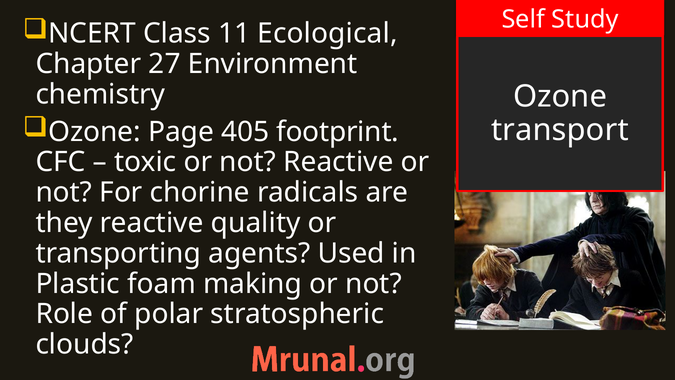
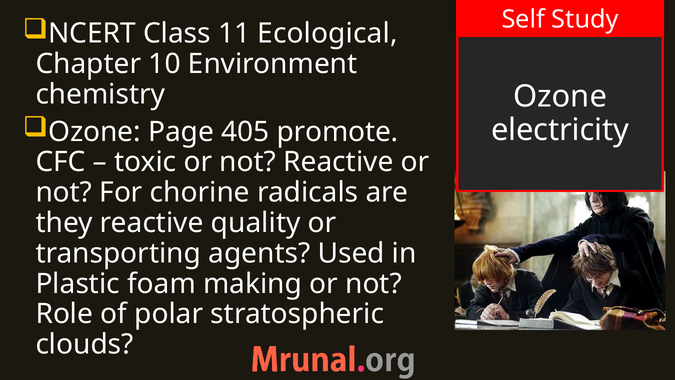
27: 27 -> 10
footprint: footprint -> promote
transport: transport -> electricity
